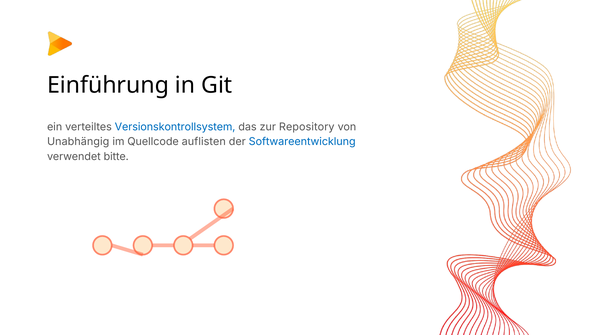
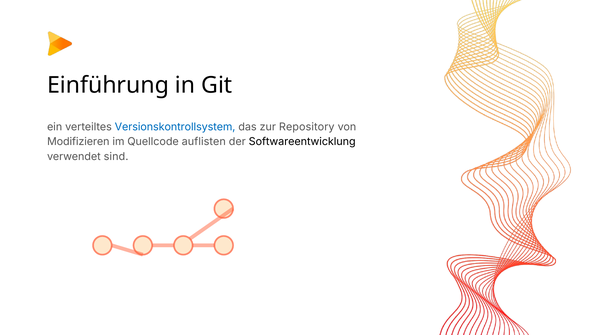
Unabhängig: Unabhängig -> Modifizieren
Softwareentwicklung colour: blue -> black
bitte: bitte -> sind
